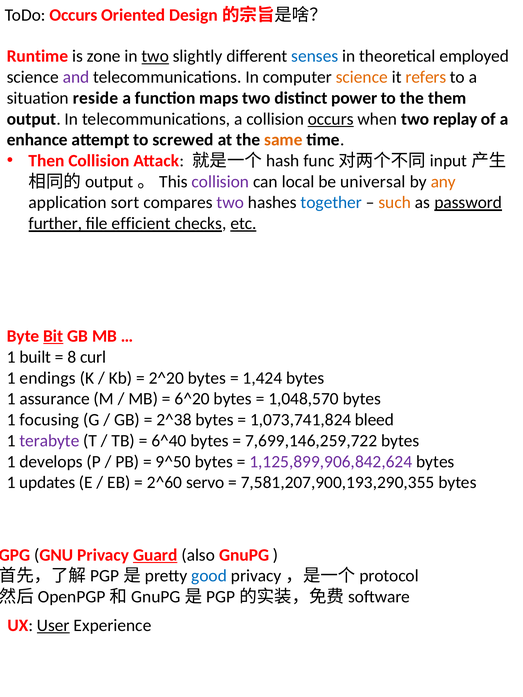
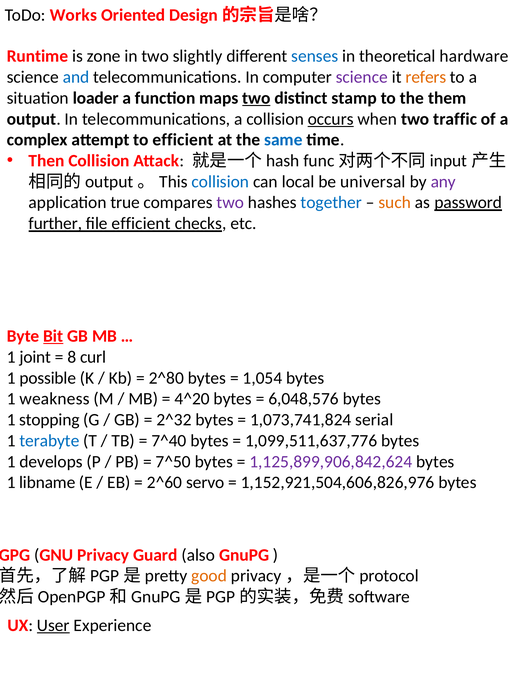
ToDo Occurs: Occurs -> Works
two at (155, 56) underline: present -> none
employed: employed -> hardware
and colour: purple -> blue
science at (362, 77) colour: orange -> purple
reside: reside -> loader
two at (256, 98) underline: none -> present
power: power -> stamp
replay: replay -> traffic
enhance: enhance -> complex
to screwed: screwed -> efficient
same colour: orange -> blue
collision at (220, 182) colour: purple -> blue
any colour: orange -> purple
sort: sort -> true
etc underline: present -> none
built: built -> joint
endings: endings -> possible
2^20: 2^20 -> 2^80
1,424: 1,424 -> 1,054
assurance: assurance -> weakness
6^20: 6^20 -> 4^20
1,048,570: 1,048,570 -> 6,048,576
focusing: focusing -> stopping
2^38: 2^38 -> 2^32
bleed: bleed -> serial
terabyte colour: purple -> blue
6^40: 6^40 -> 7^40
7,699,146,259,722: 7,699,146,259,722 -> 1,099,511,637,776
9^50: 9^50 -> 7^50
updates: updates -> libname
7,581,207,900,193,290,355: 7,581,207,900,193,290,355 -> 1,152,921,504,606,826,976
Guard underline: present -> none
good colour: blue -> orange
